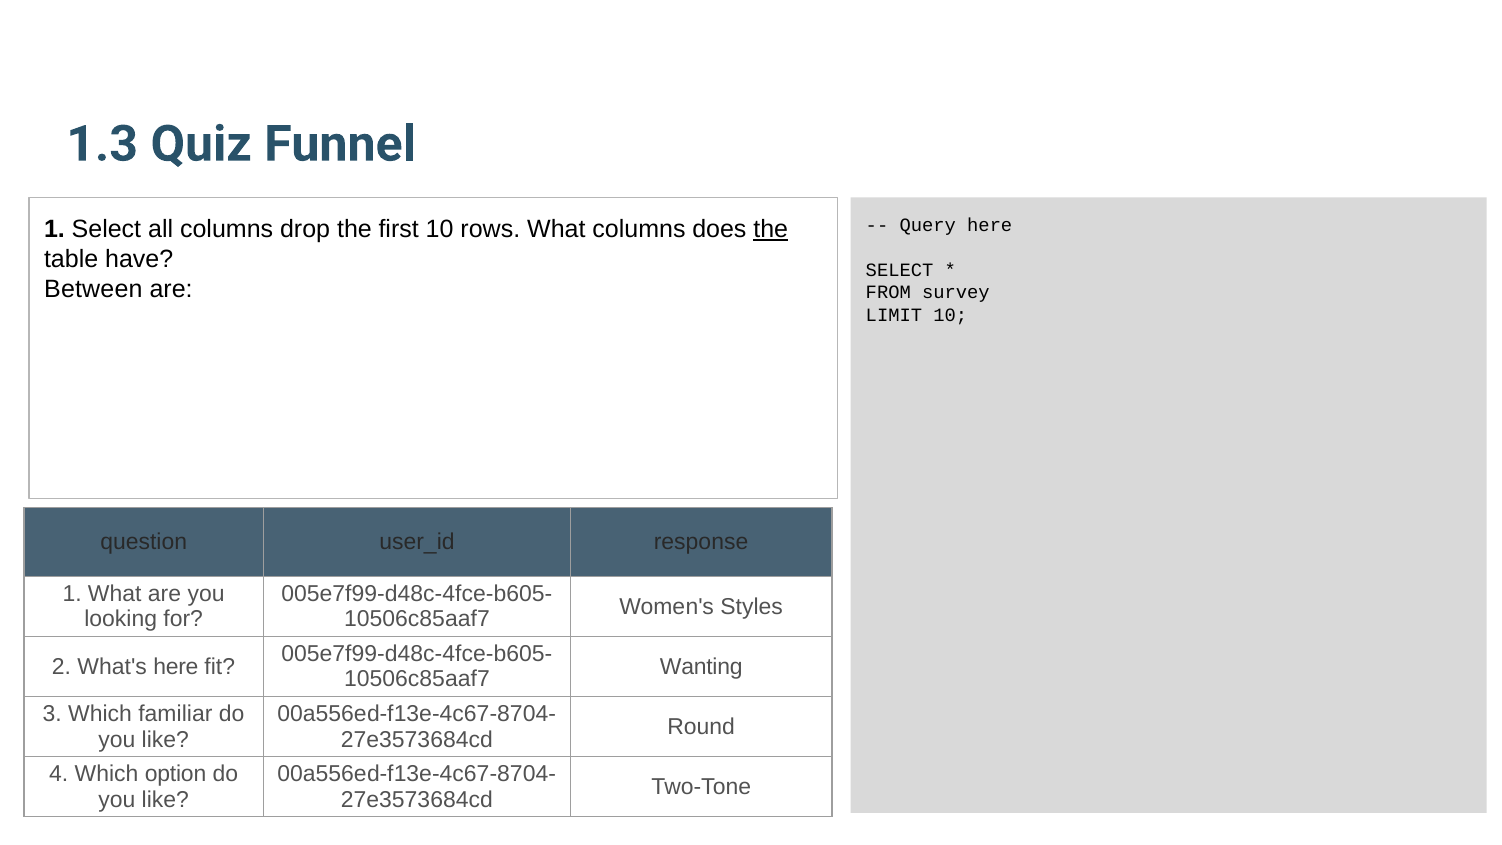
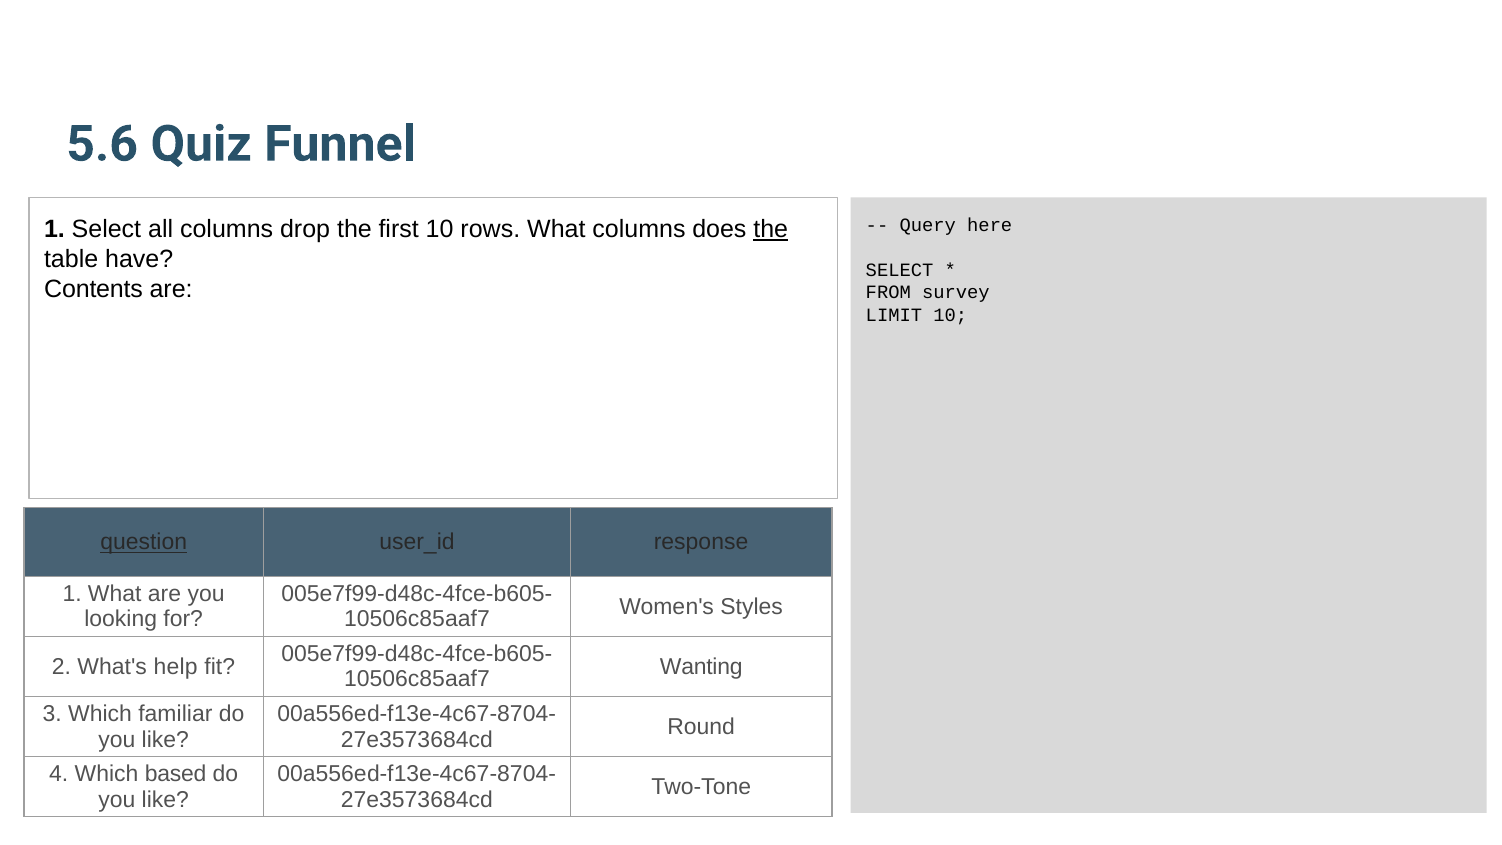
1.3: 1.3 -> 5.6
Between: Between -> Contents
question underline: none -> present
What's here: here -> help
option: option -> based
